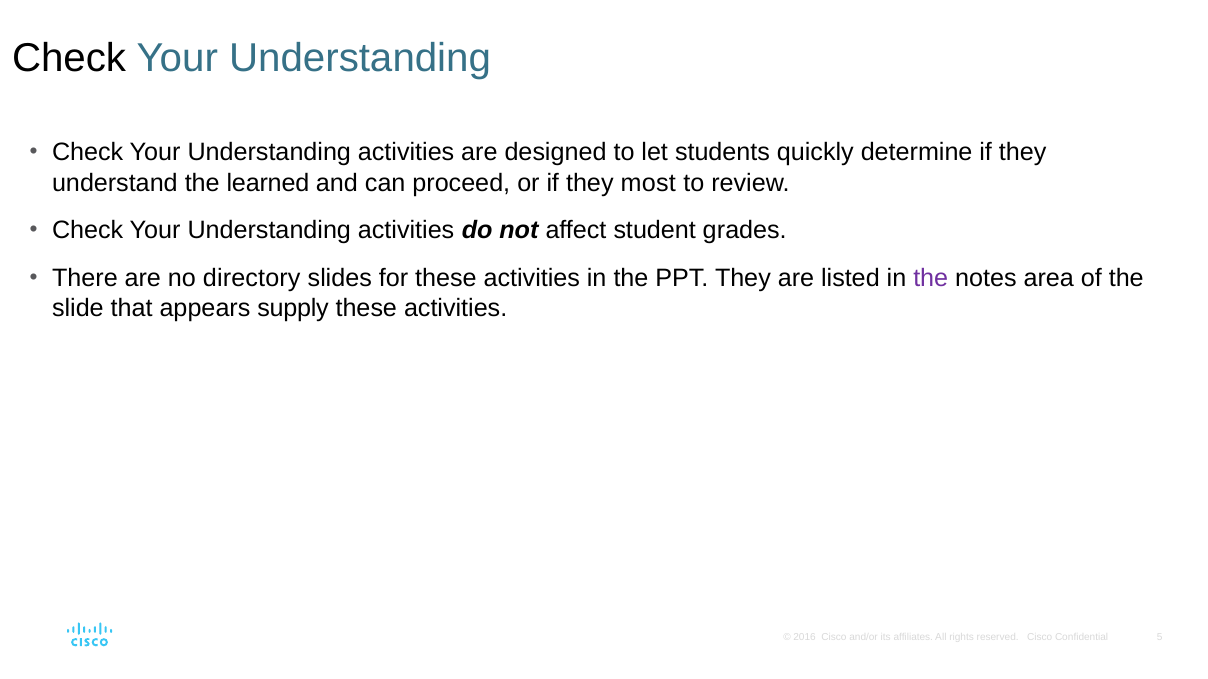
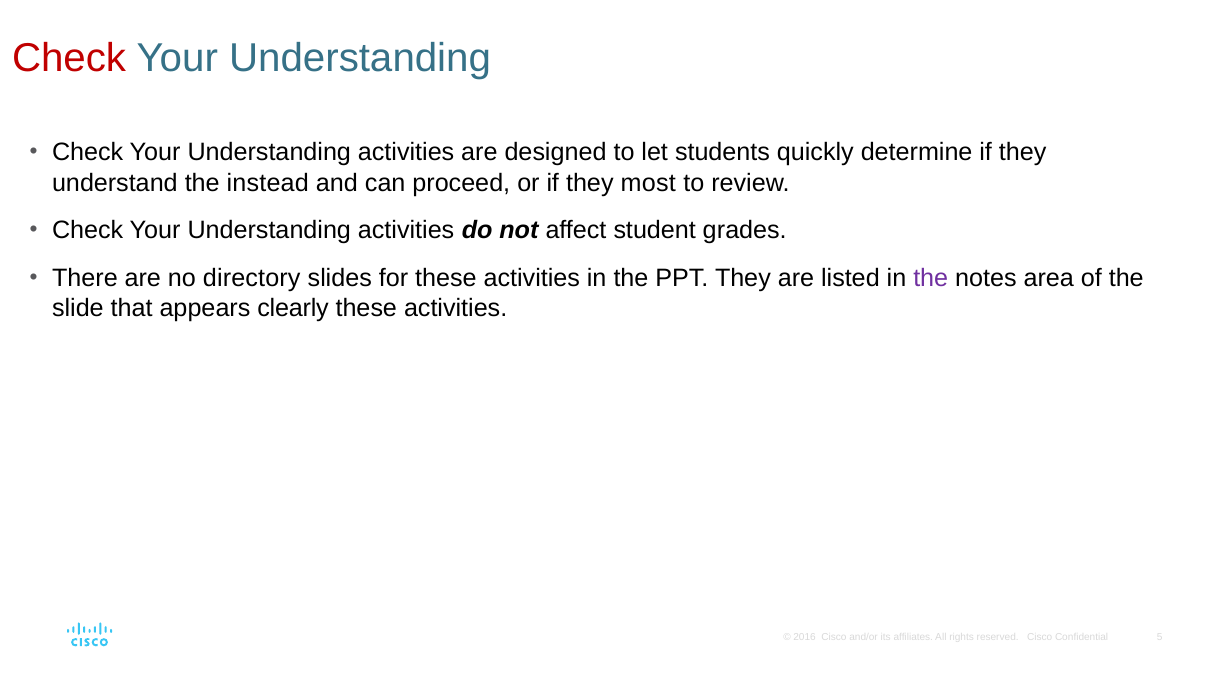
Check at (69, 58) colour: black -> red
learned: learned -> instead
supply: supply -> clearly
